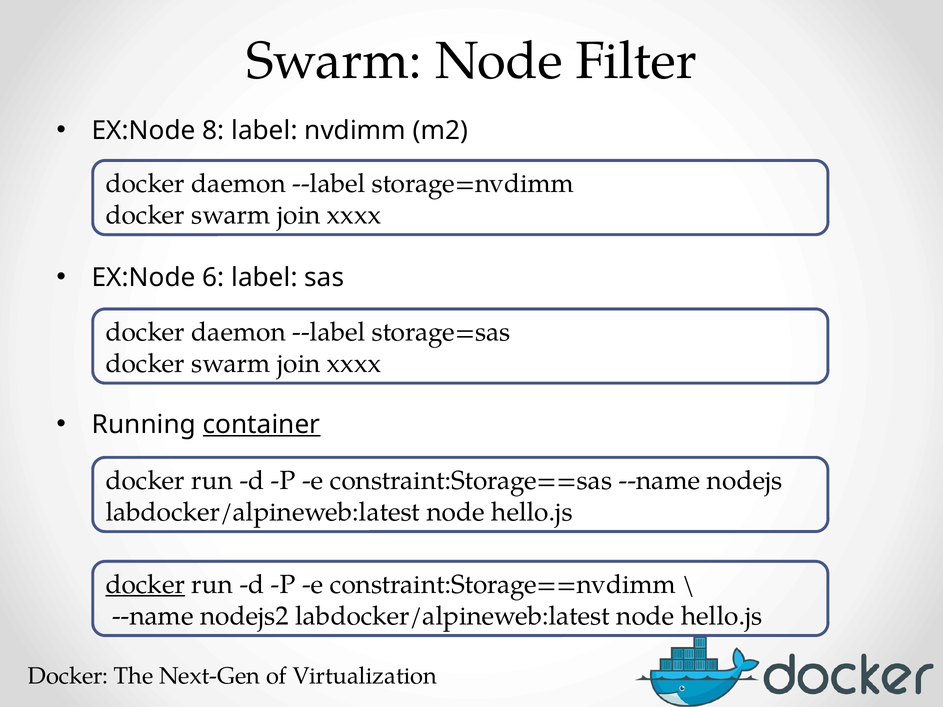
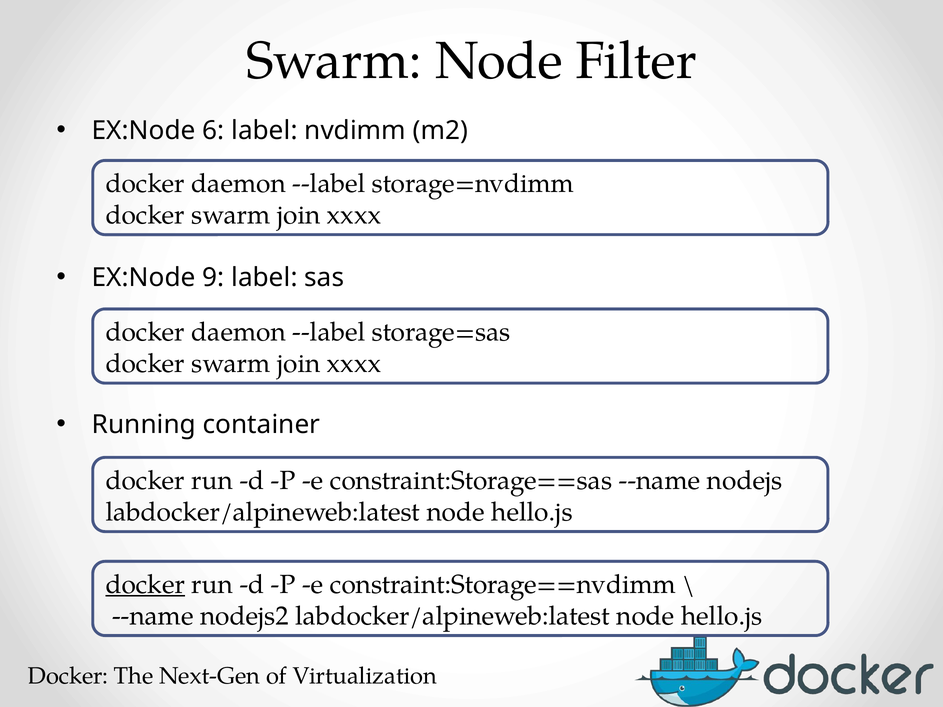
8: 8 -> 6
6: 6 -> 9
container underline: present -> none
